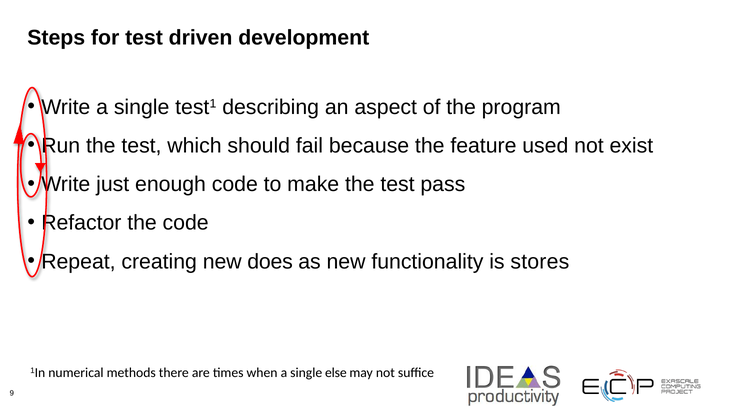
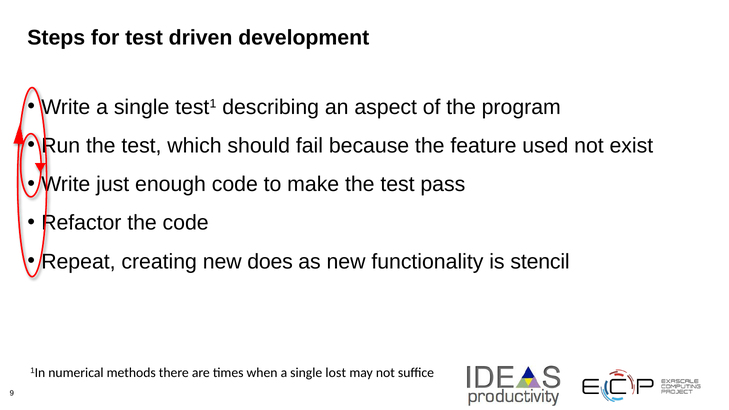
stores: stores -> stencil
else: else -> lost
